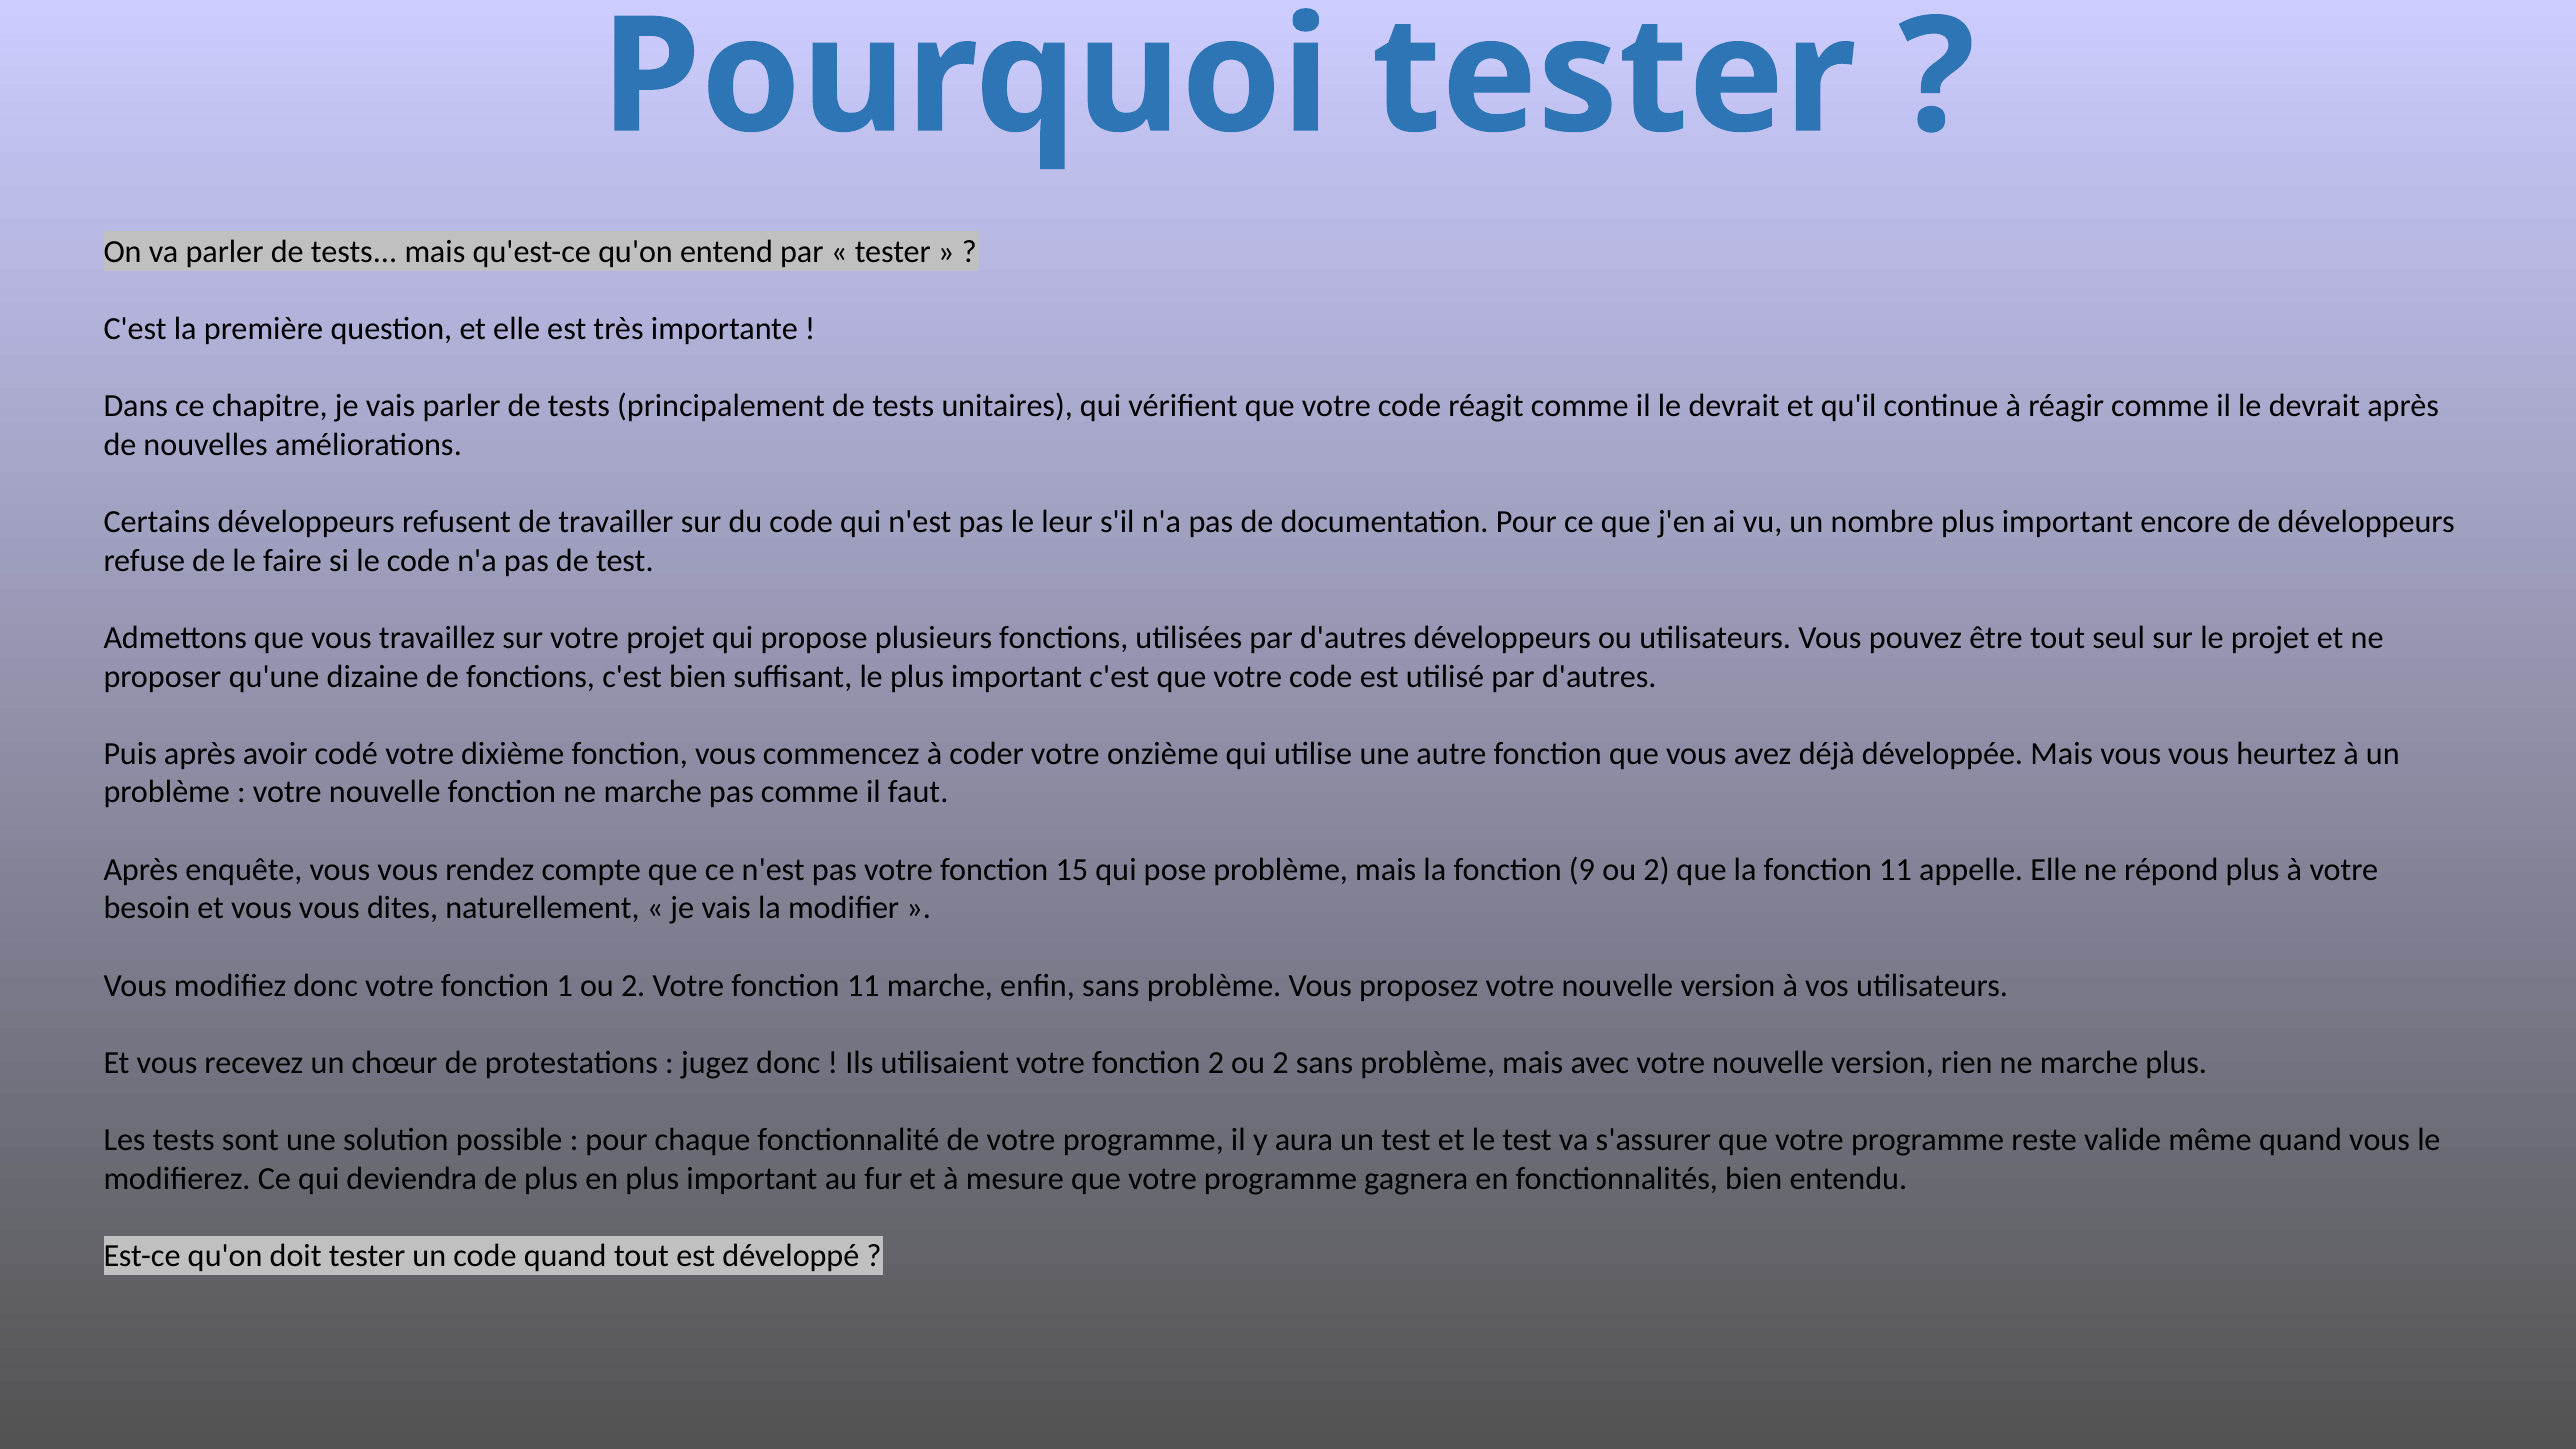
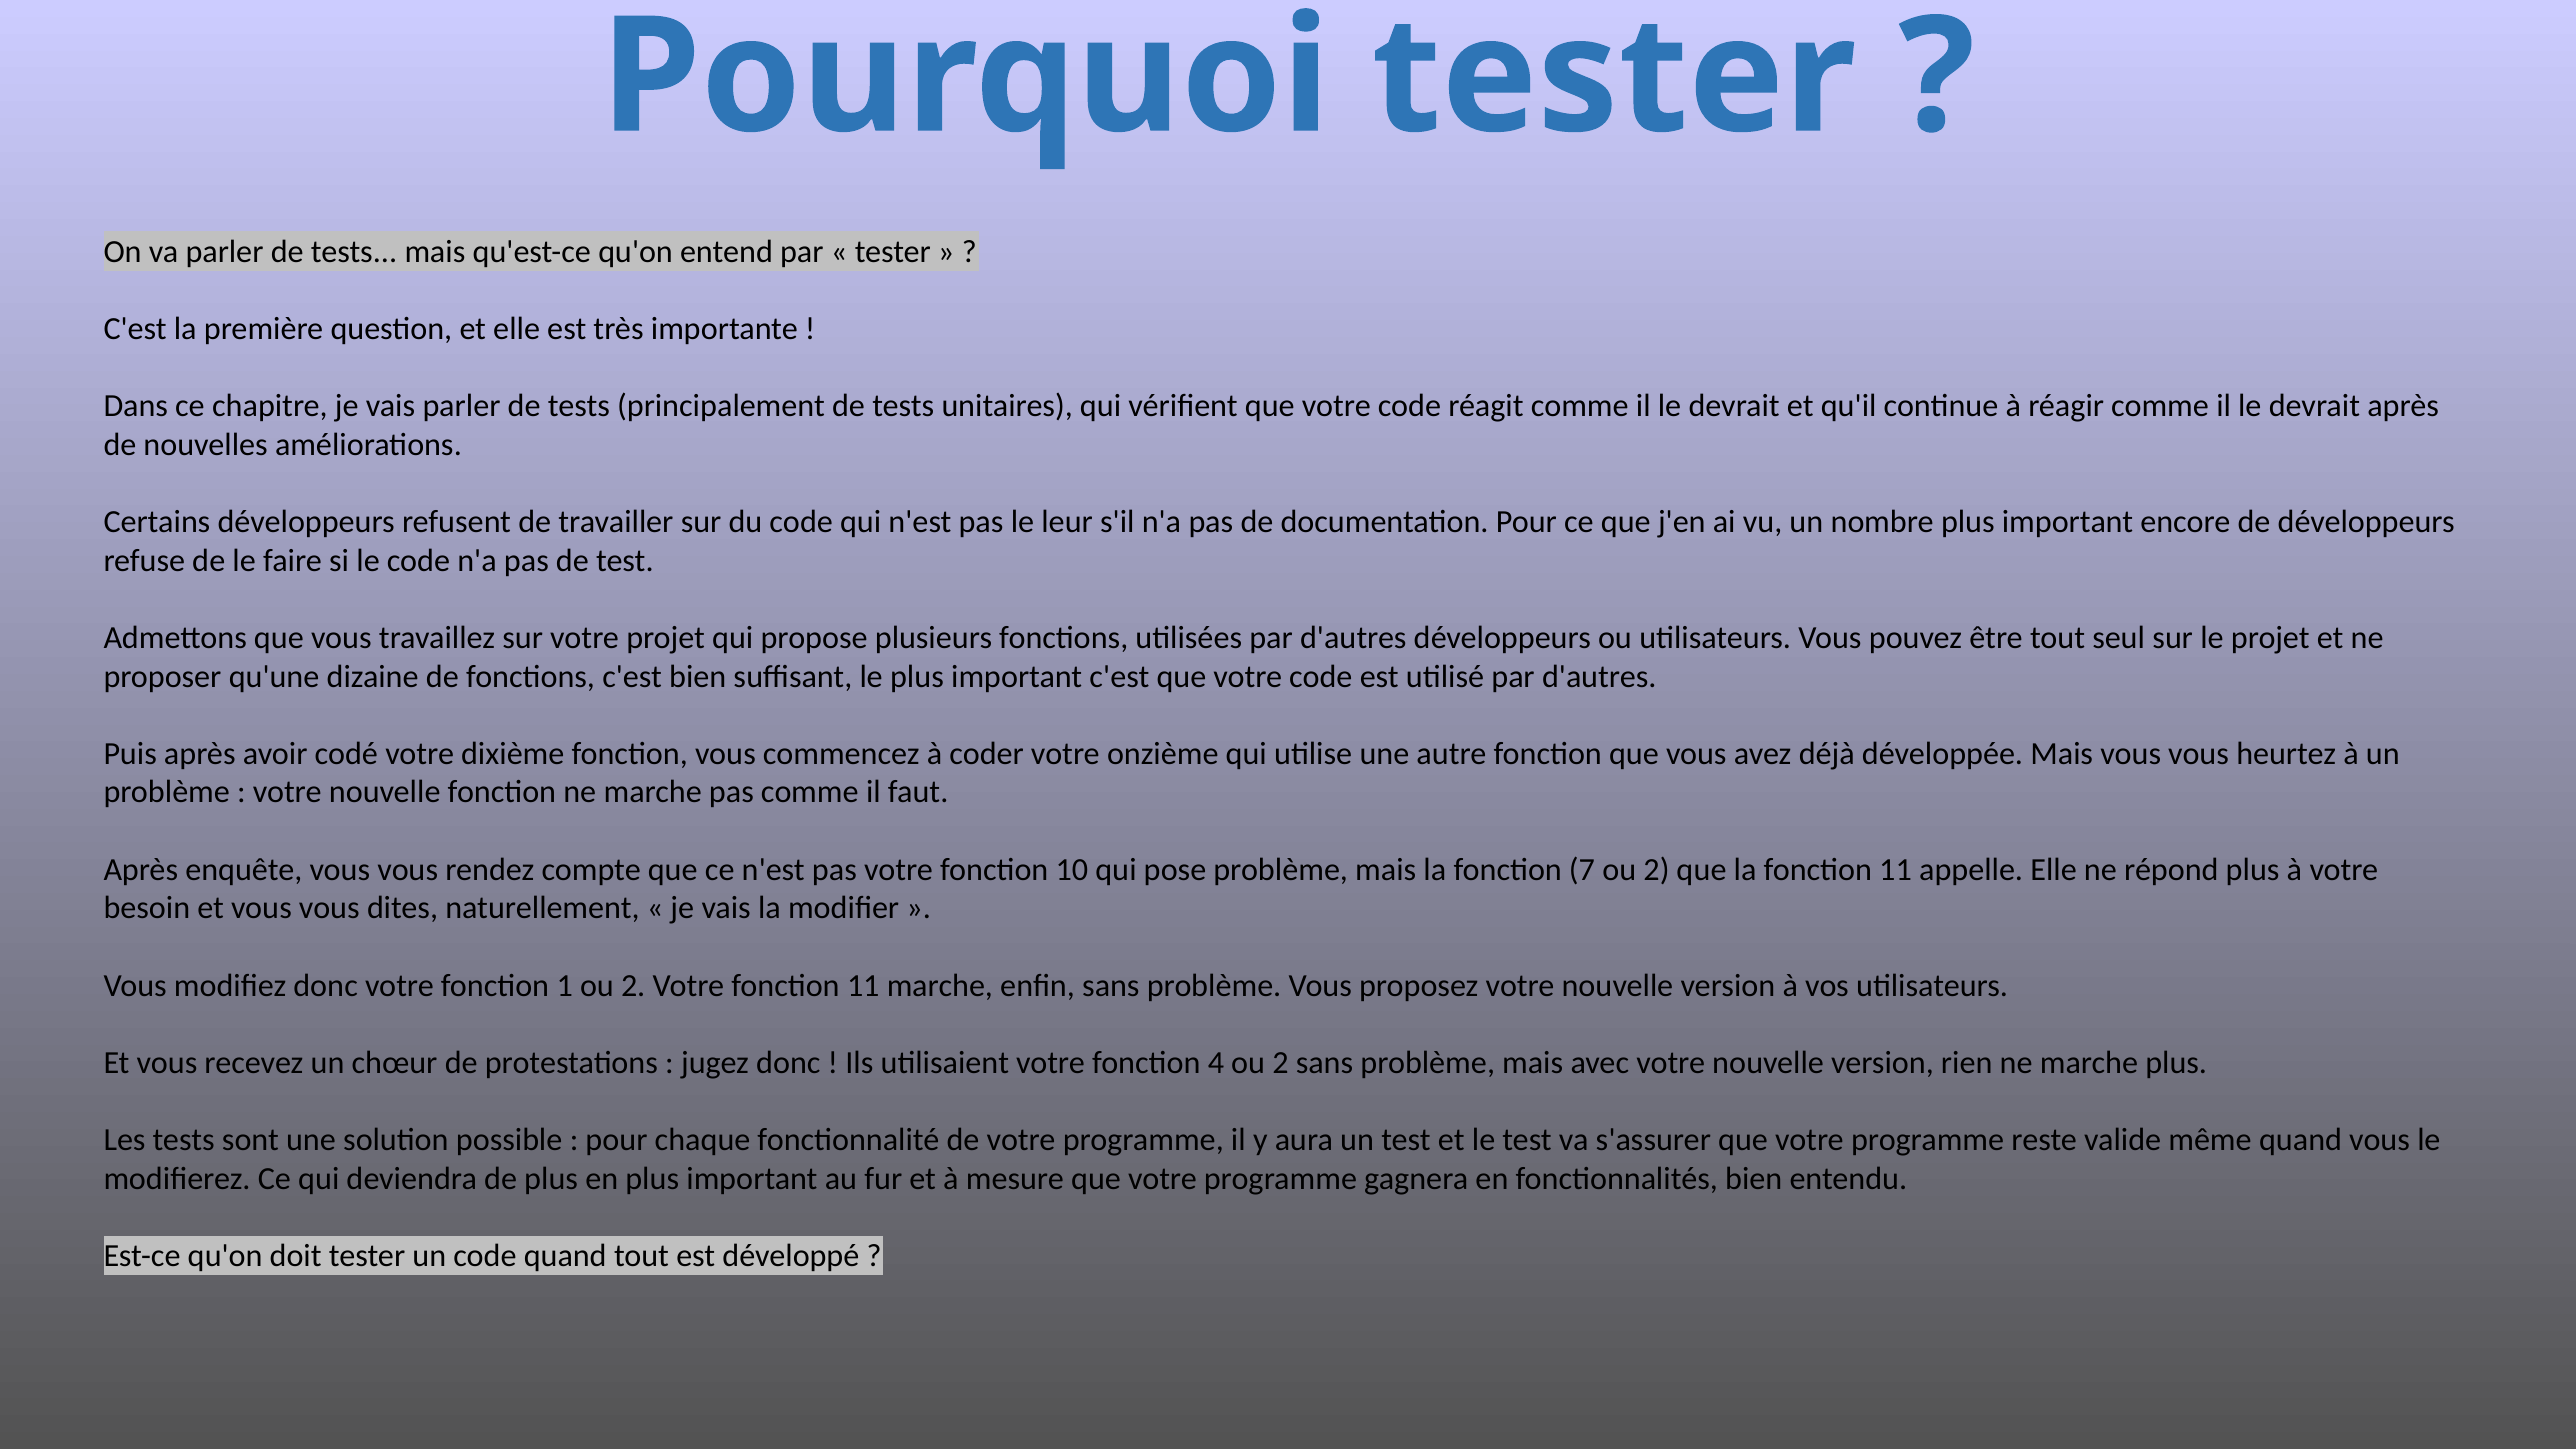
15: 15 -> 10
9: 9 -> 7
fonction 2: 2 -> 4
